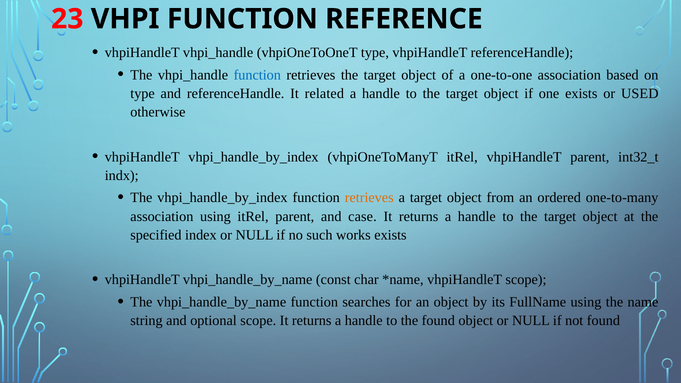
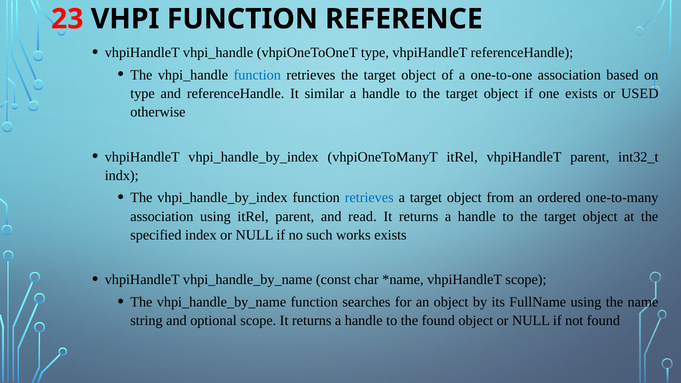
related: related -> similar
retrieves at (369, 198) colour: orange -> blue
case: case -> read
